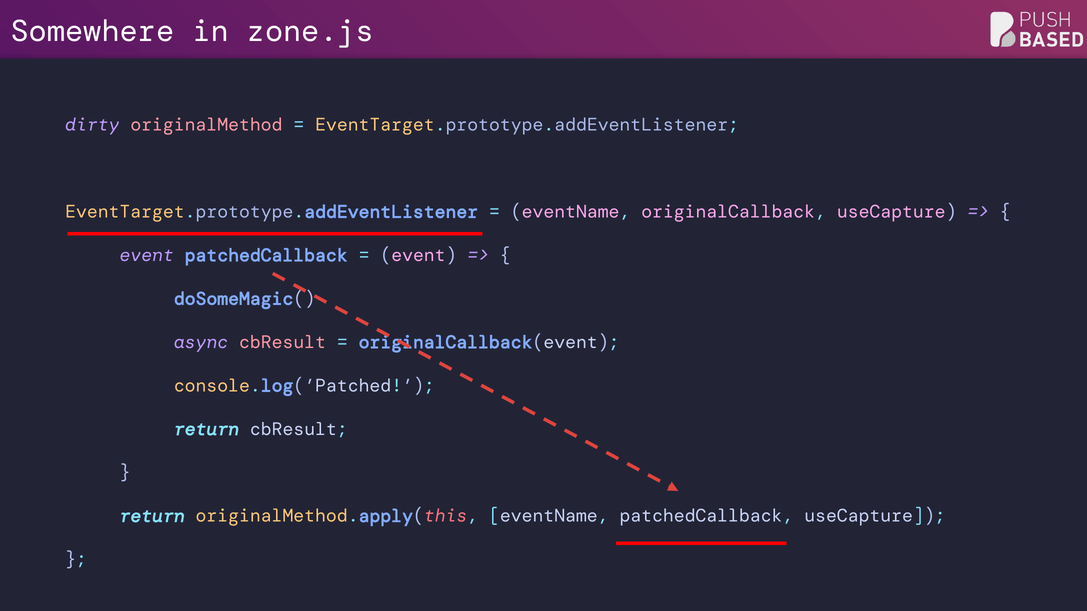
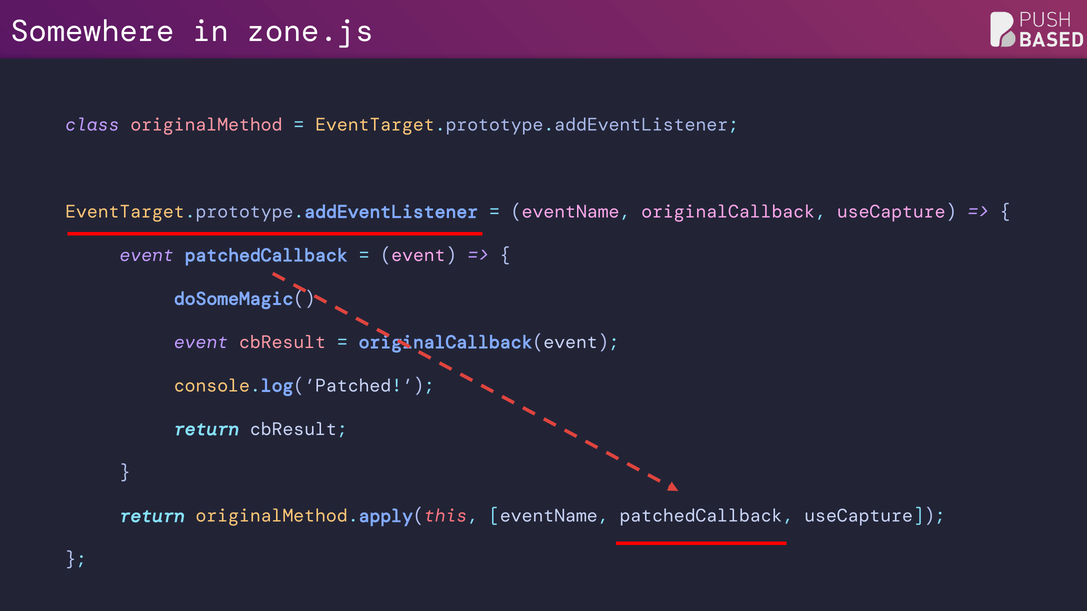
dirty: dirty -> class
async at (201, 342): async -> event
